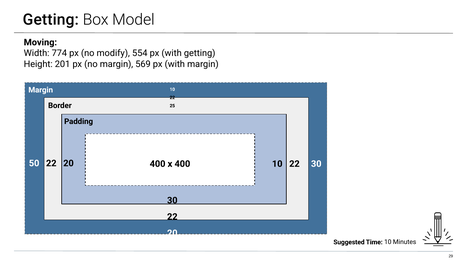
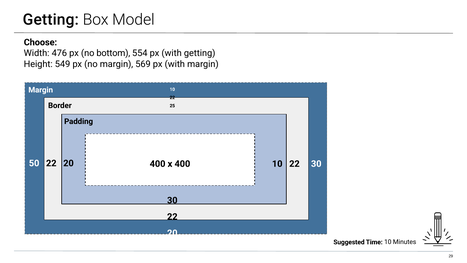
Moving: Moving -> Choose
774: 774 -> 476
modify: modify -> bottom
201: 201 -> 549
